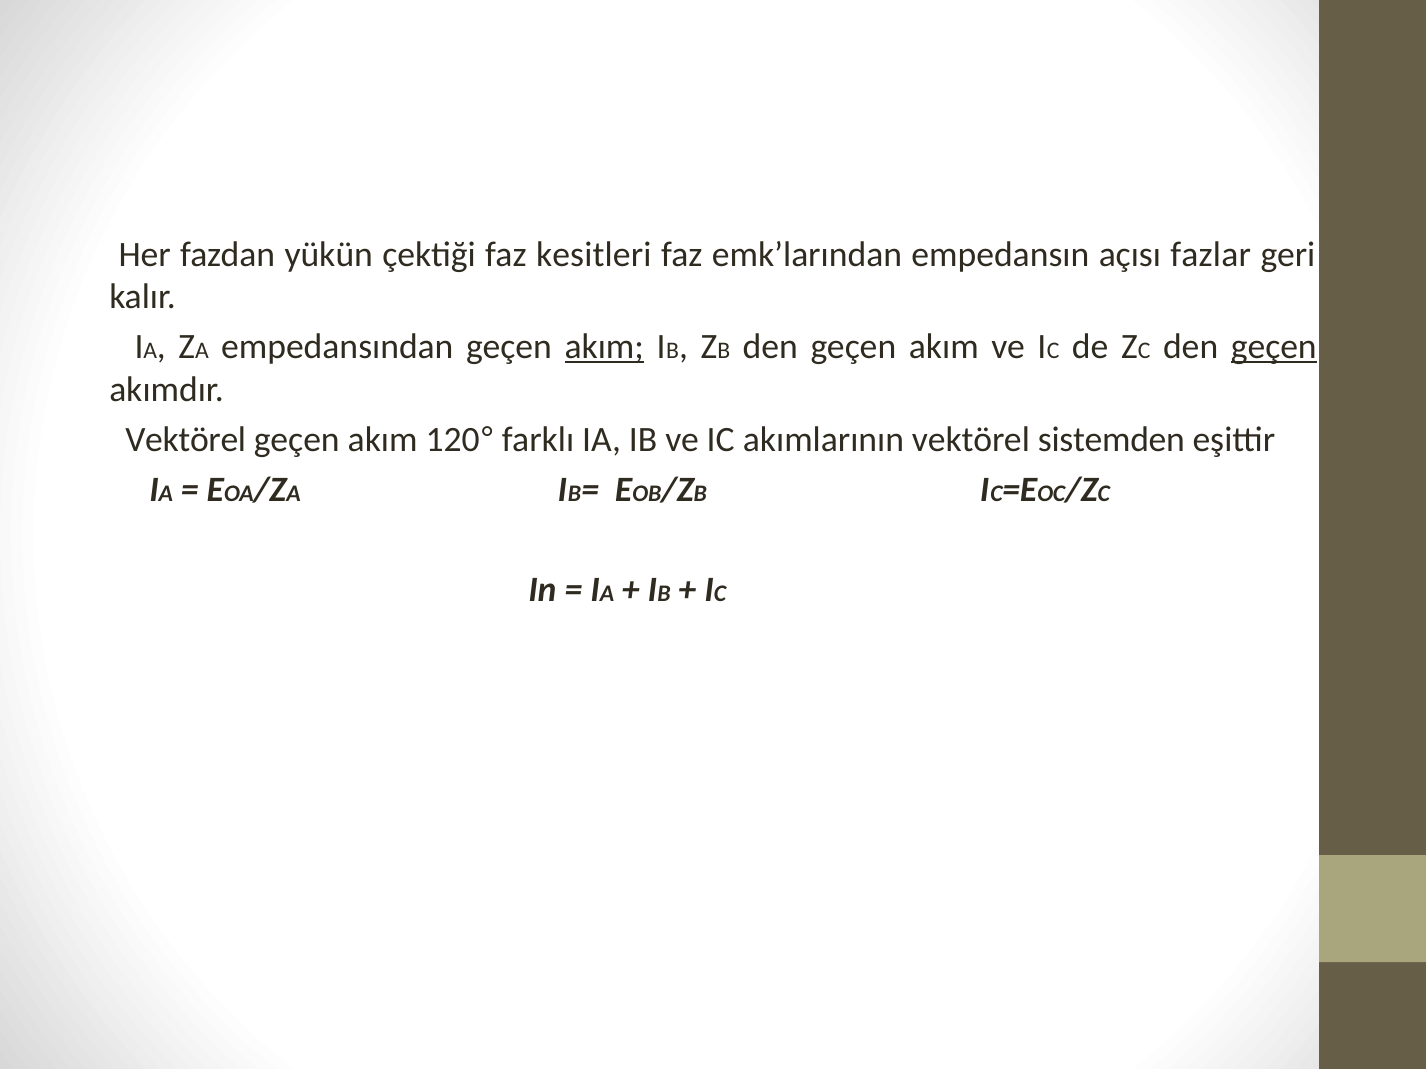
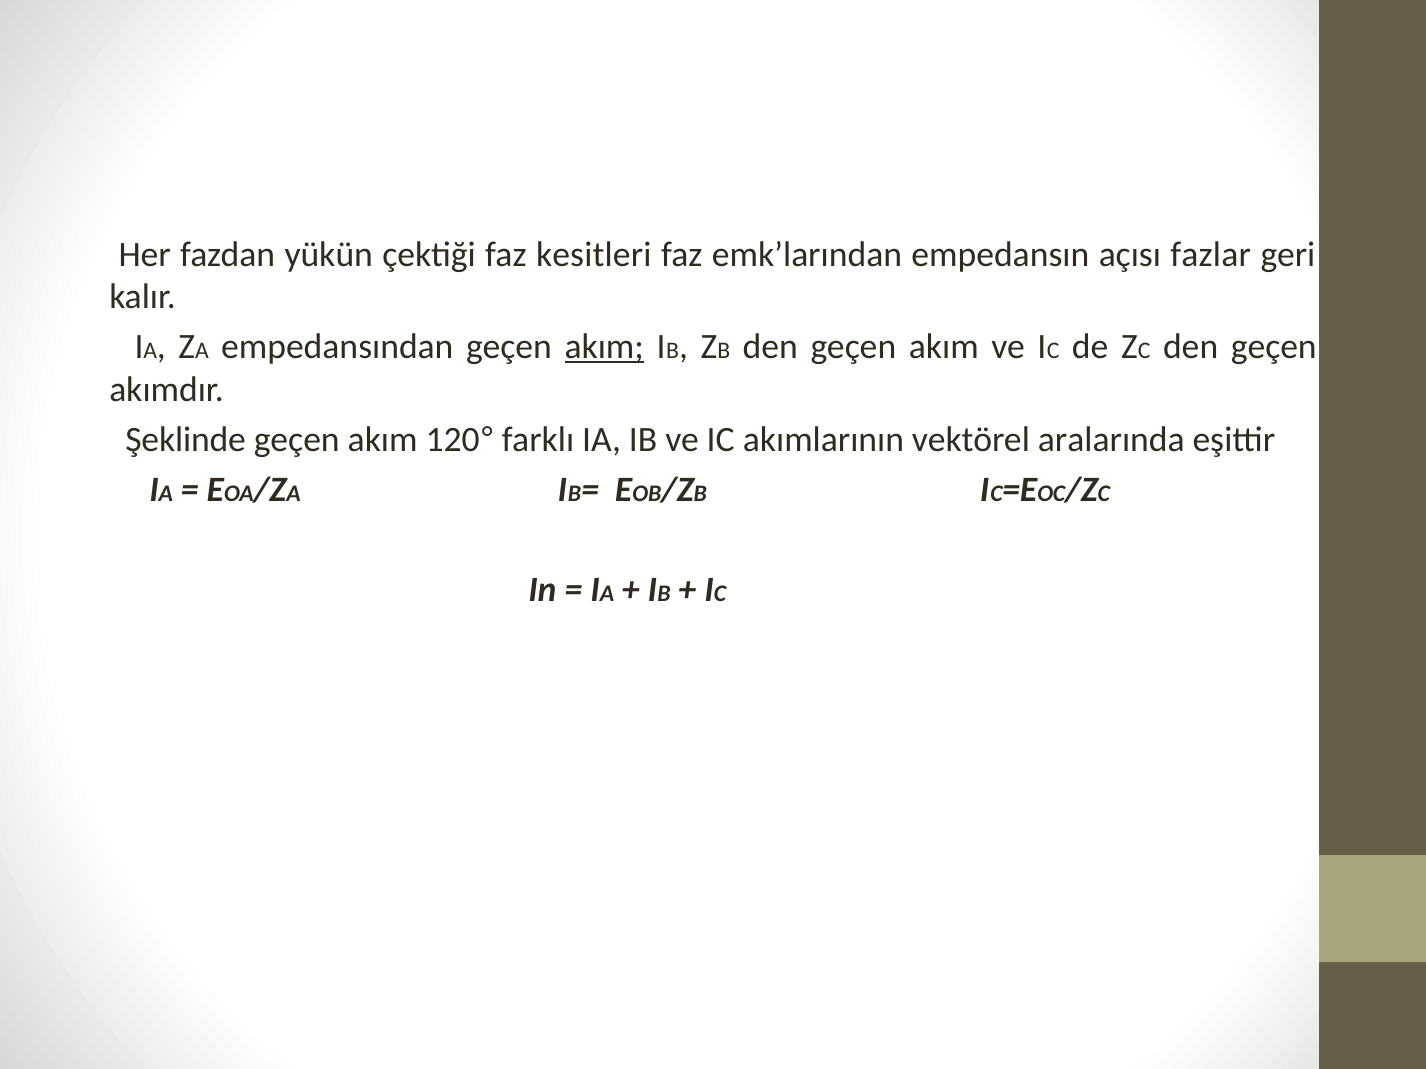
geçen at (1274, 347) underline: present -> none
Vektörel at (186, 440): Vektörel -> Şeklinde
sistemden: sistemden -> aralarında
